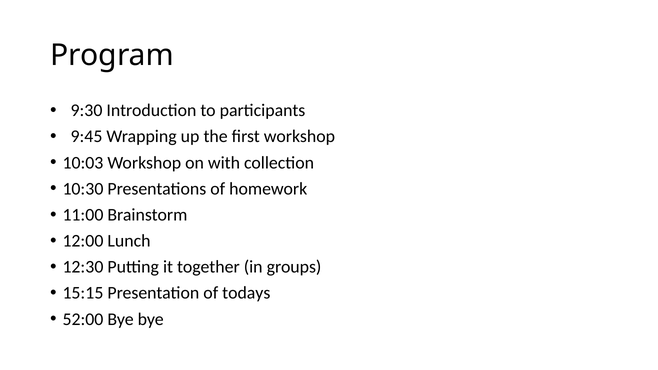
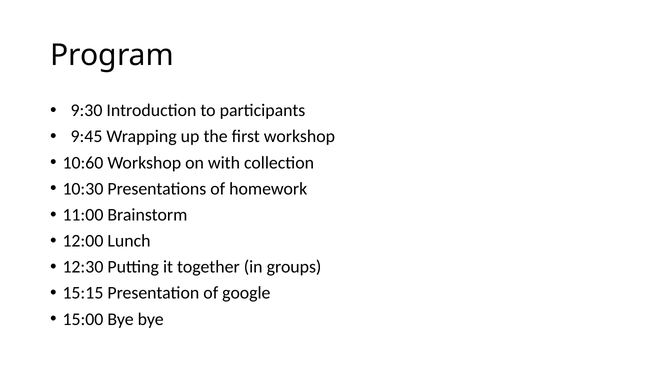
10:03: 10:03 -> 10:60
todays: todays -> google
52:00: 52:00 -> 15:00
